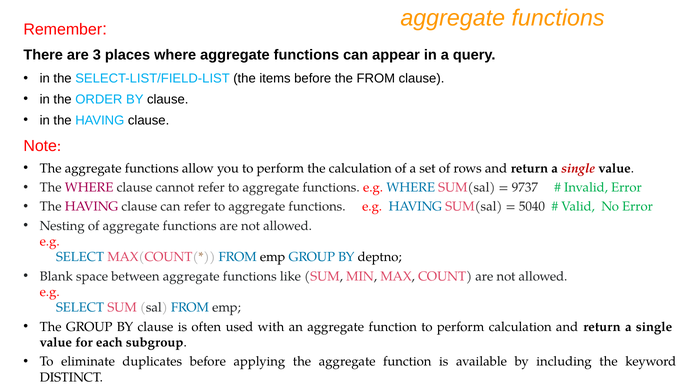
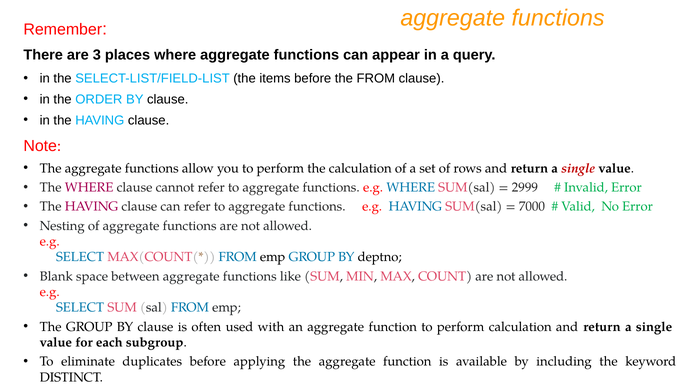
9737: 9737 -> 2999
5040: 5040 -> 7000
